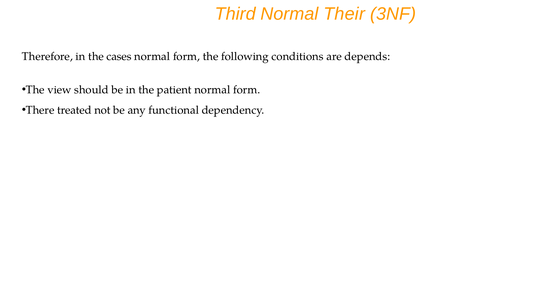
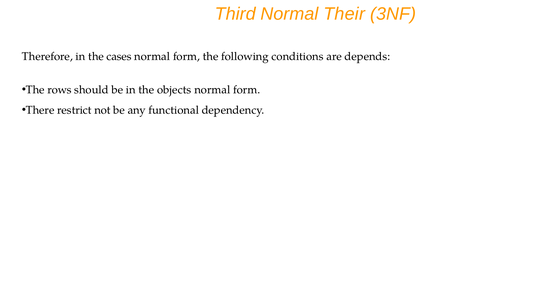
view: view -> rows
patient: patient -> objects
treated: treated -> restrict
